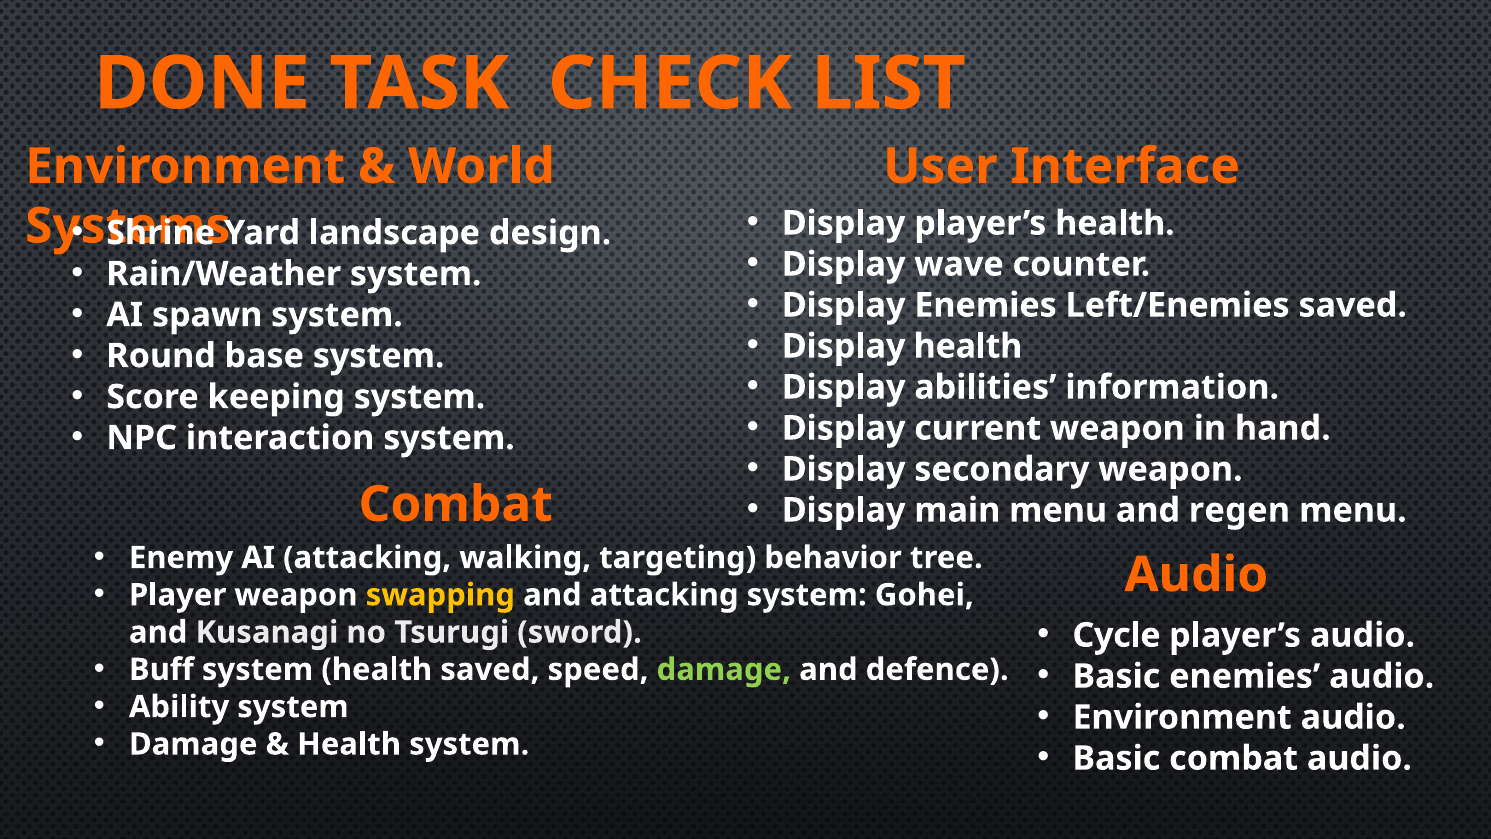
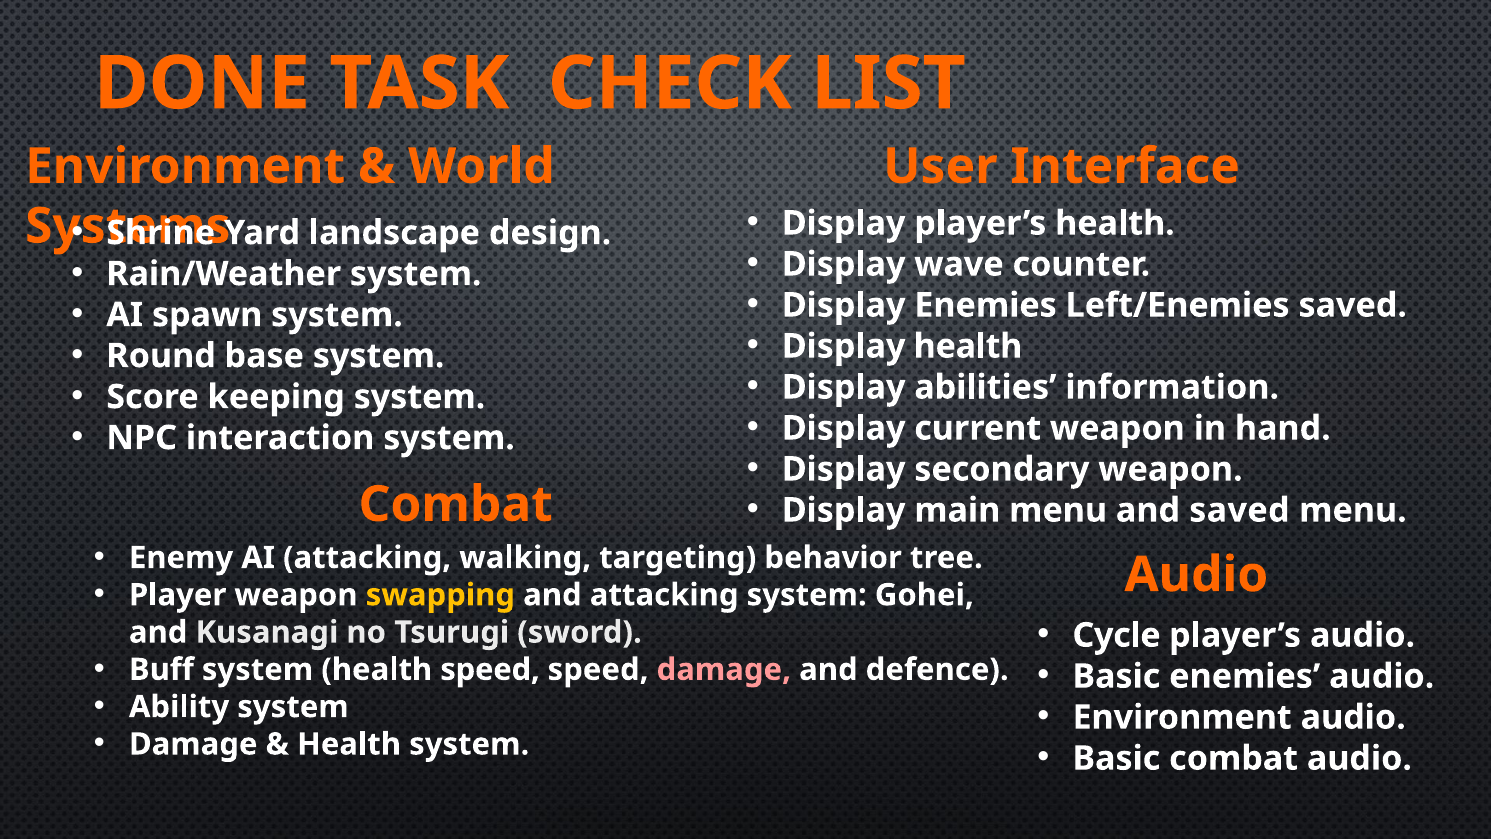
and regen: regen -> saved
health saved: saved -> speed
damage at (724, 669) colour: light green -> pink
